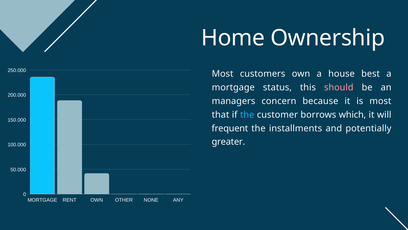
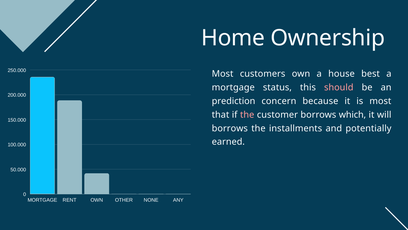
managers: managers -> prediction
the at (247, 114) colour: light blue -> pink
frequent at (230, 128): frequent -> borrows
greater: greater -> earned
